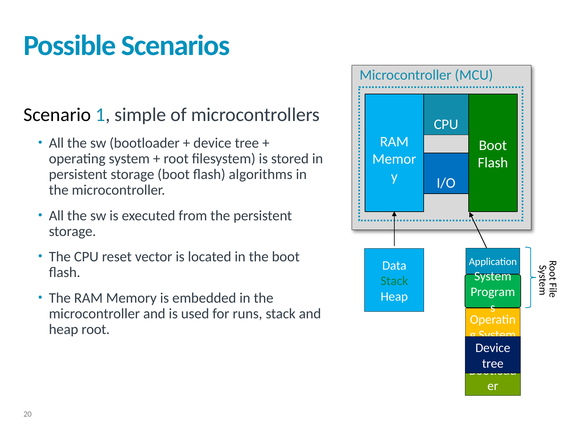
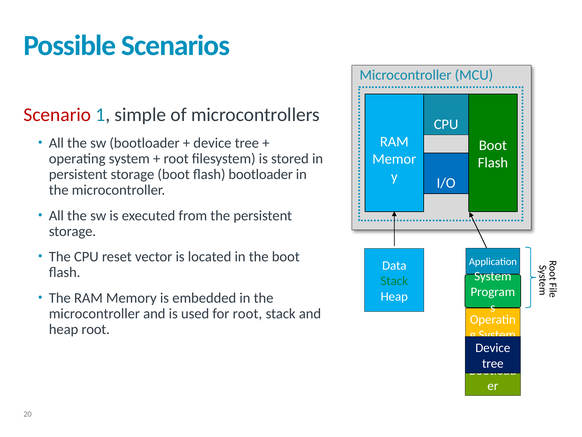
Scenario colour: black -> red
flash algorithms: algorithms -> bootloader
for runs: runs -> root
